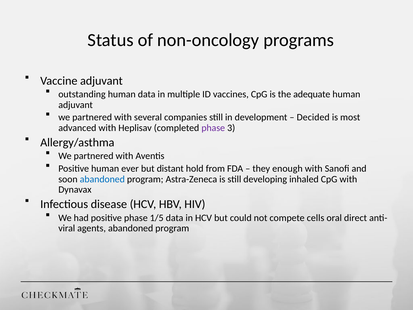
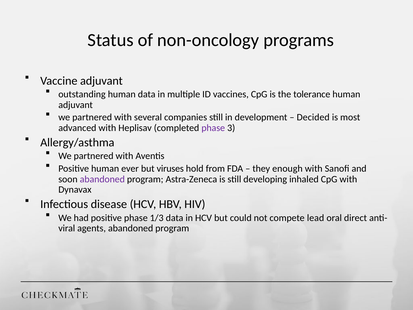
adequate: adequate -> tolerance
distant: distant -> viruses
abandoned at (102, 179) colour: blue -> purple
1/5: 1/5 -> 1/3
cells: cells -> lead
